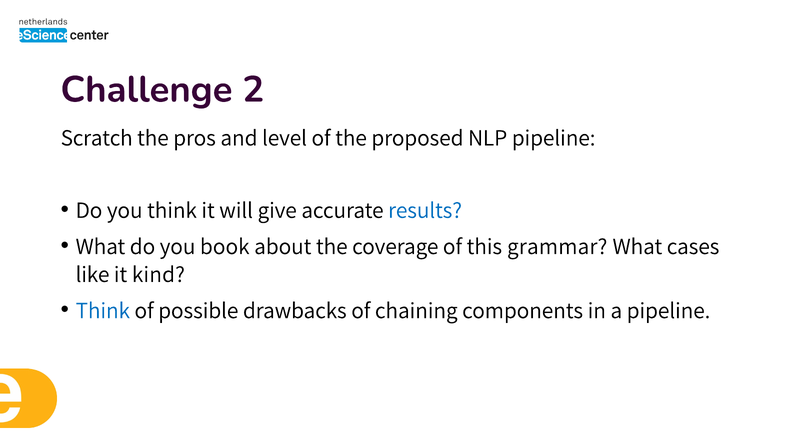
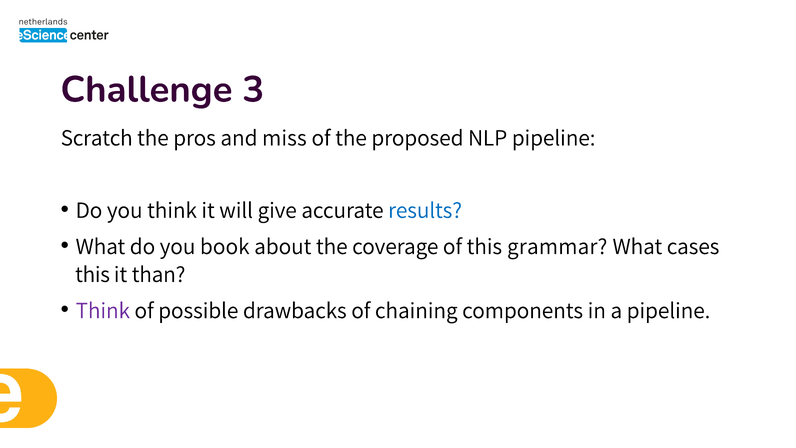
2: 2 -> 3
level: level -> miss
like at (92, 274): like -> this
kind: kind -> than
Think at (103, 310) colour: blue -> purple
